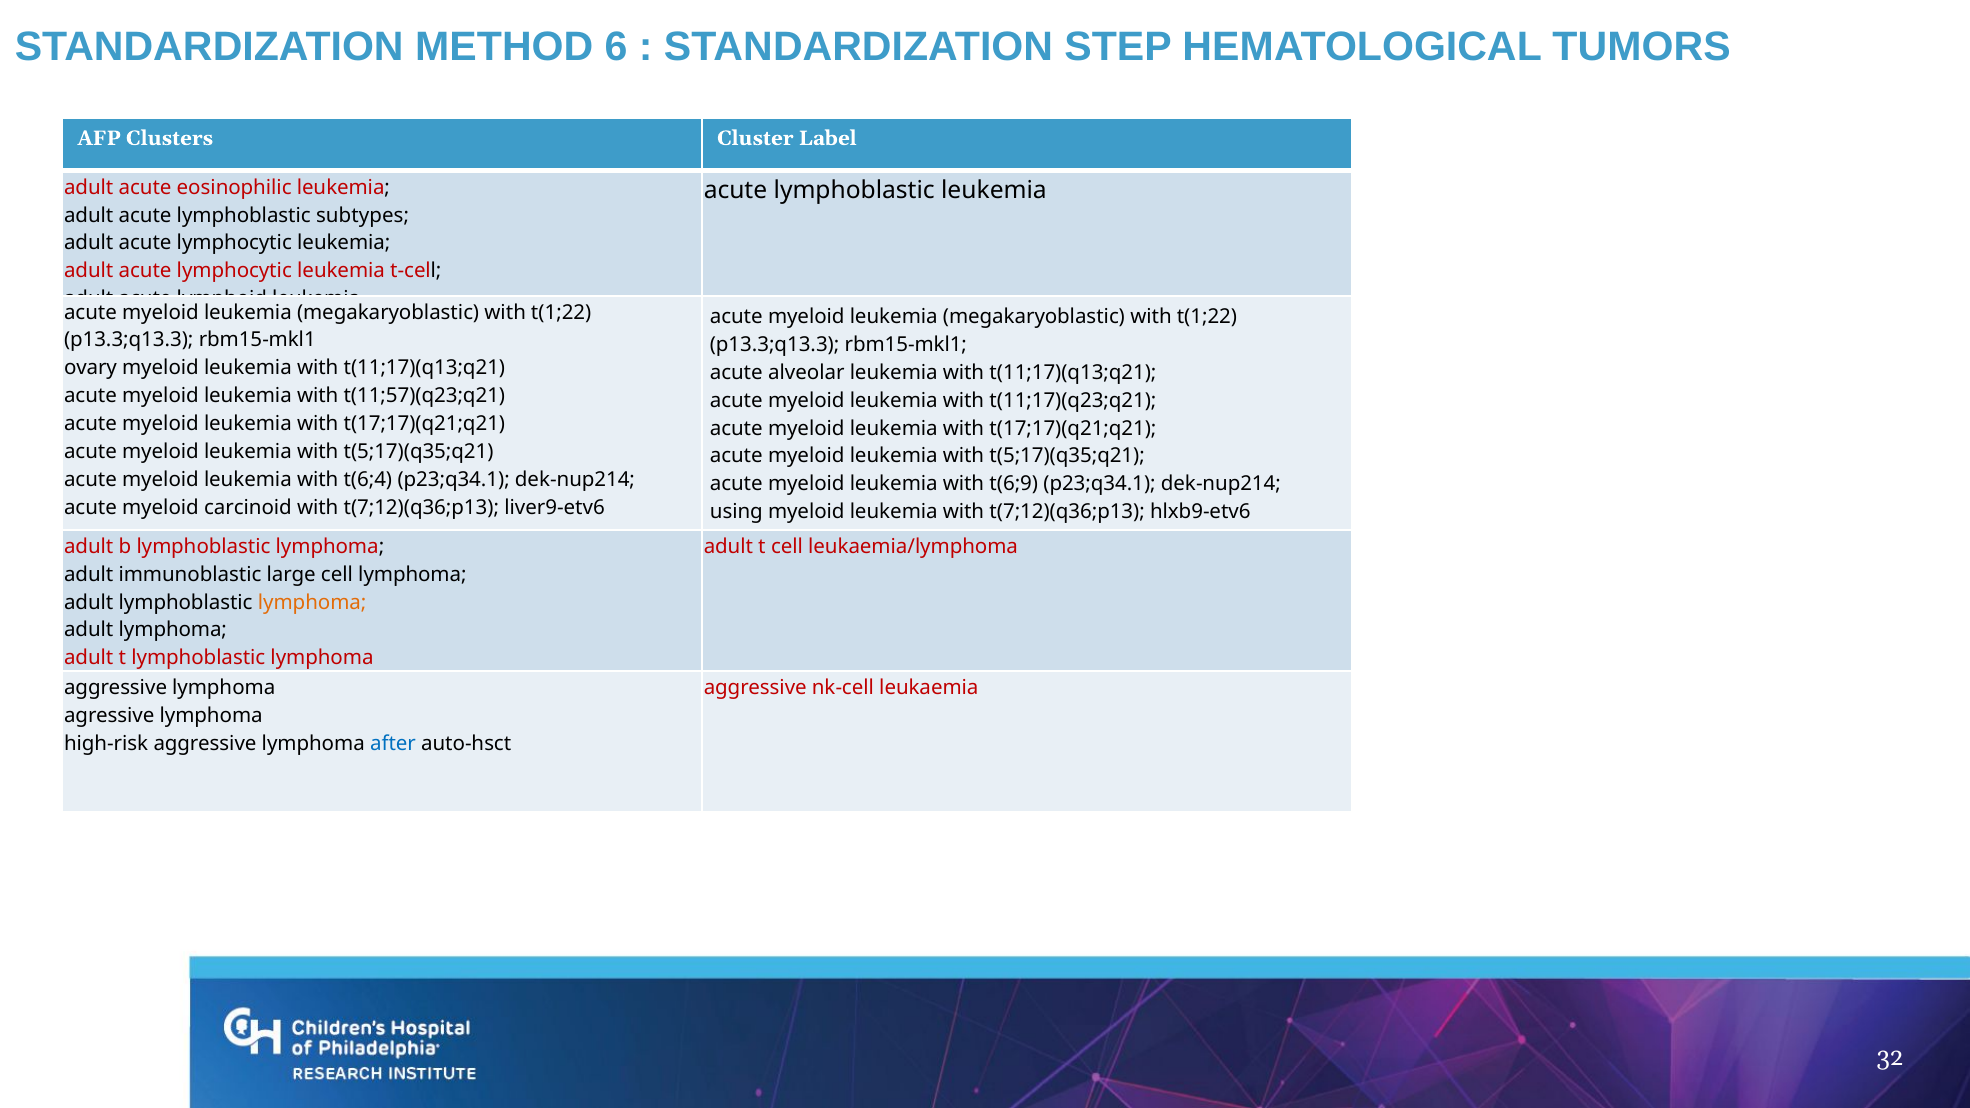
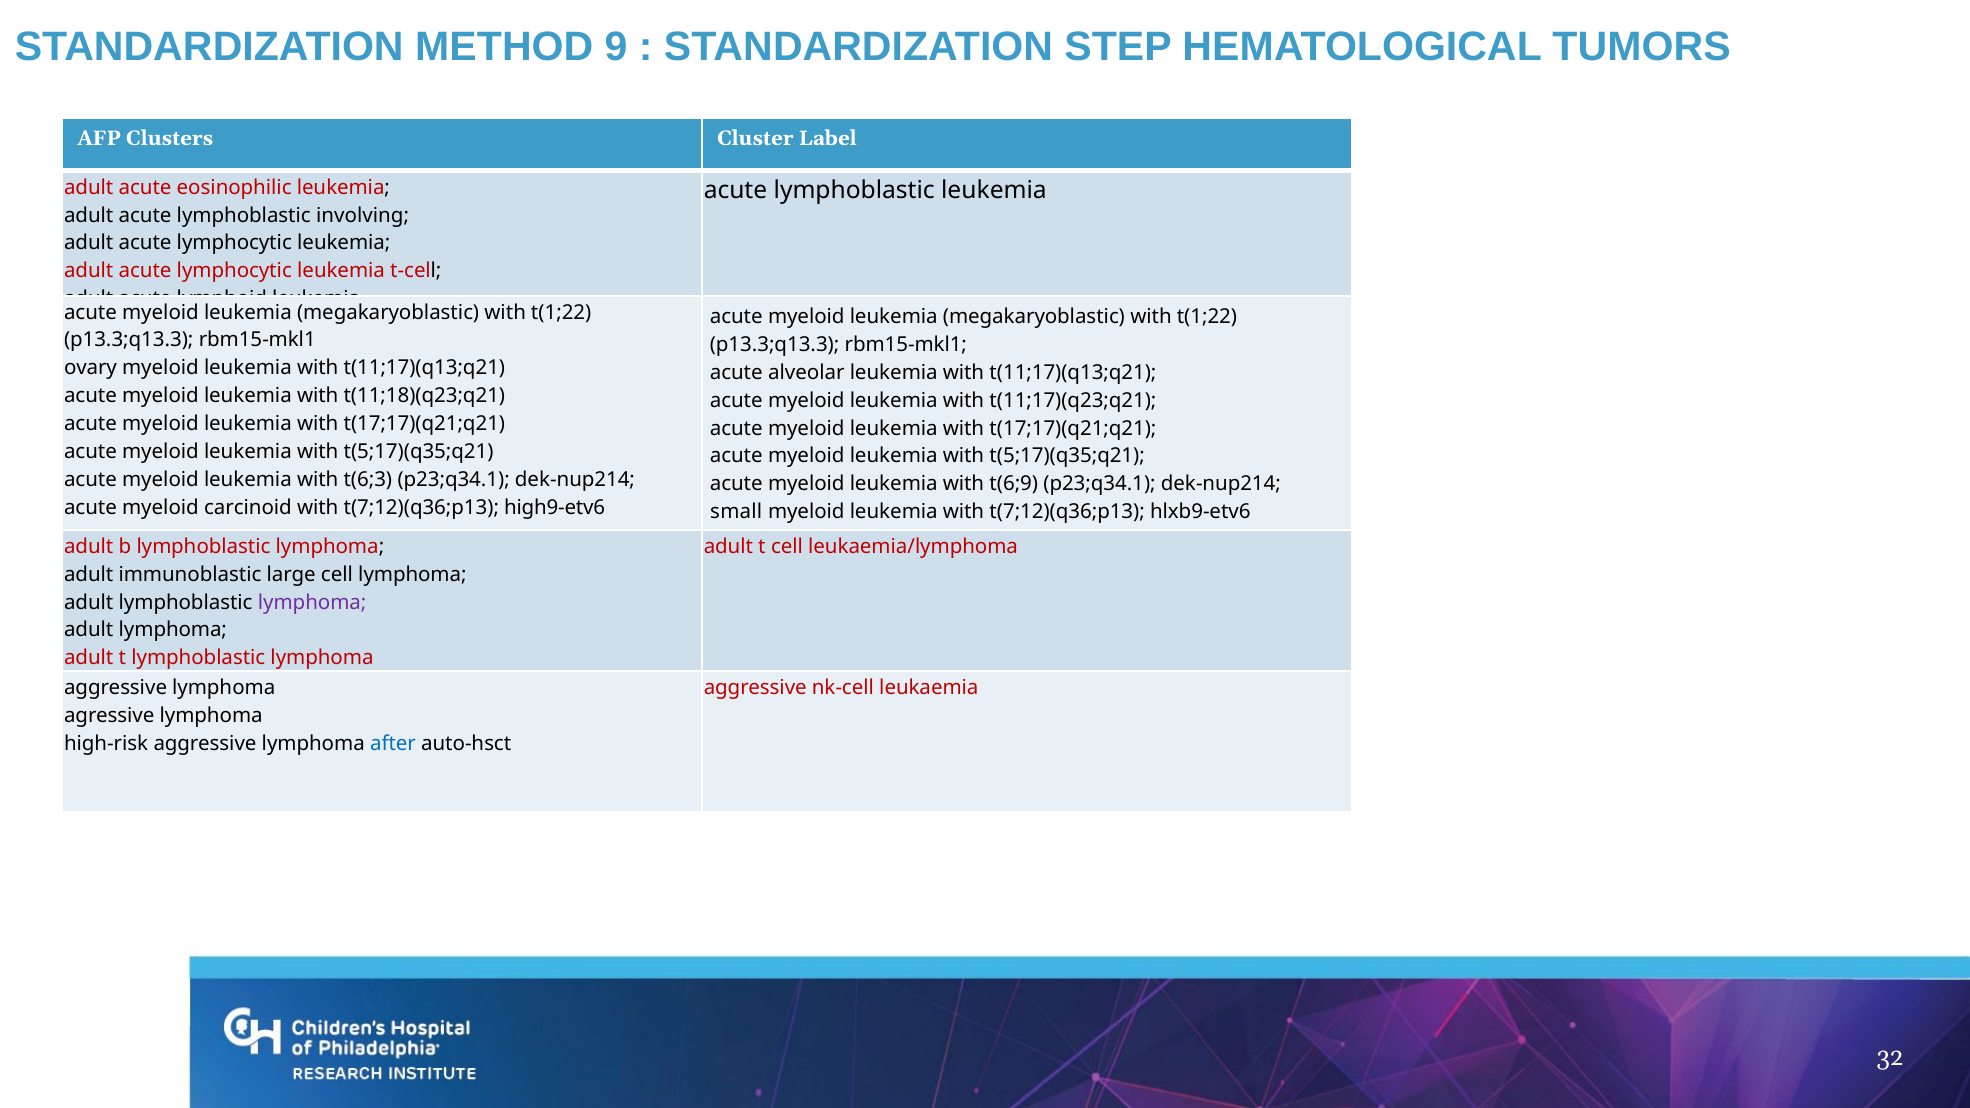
6: 6 -> 9
subtypes: subtypes -> involving
t(11;57)(q23;q21: t(11;57)(q23;q21 -> t(11;18)(q23;q21
t(6;4: t(6;4 -> t(6;3
liver9-etv6: liver9-etv6 -> high9-etv6
using: using -> small
lymphoma at (312, 602) colour: orange -> purple
